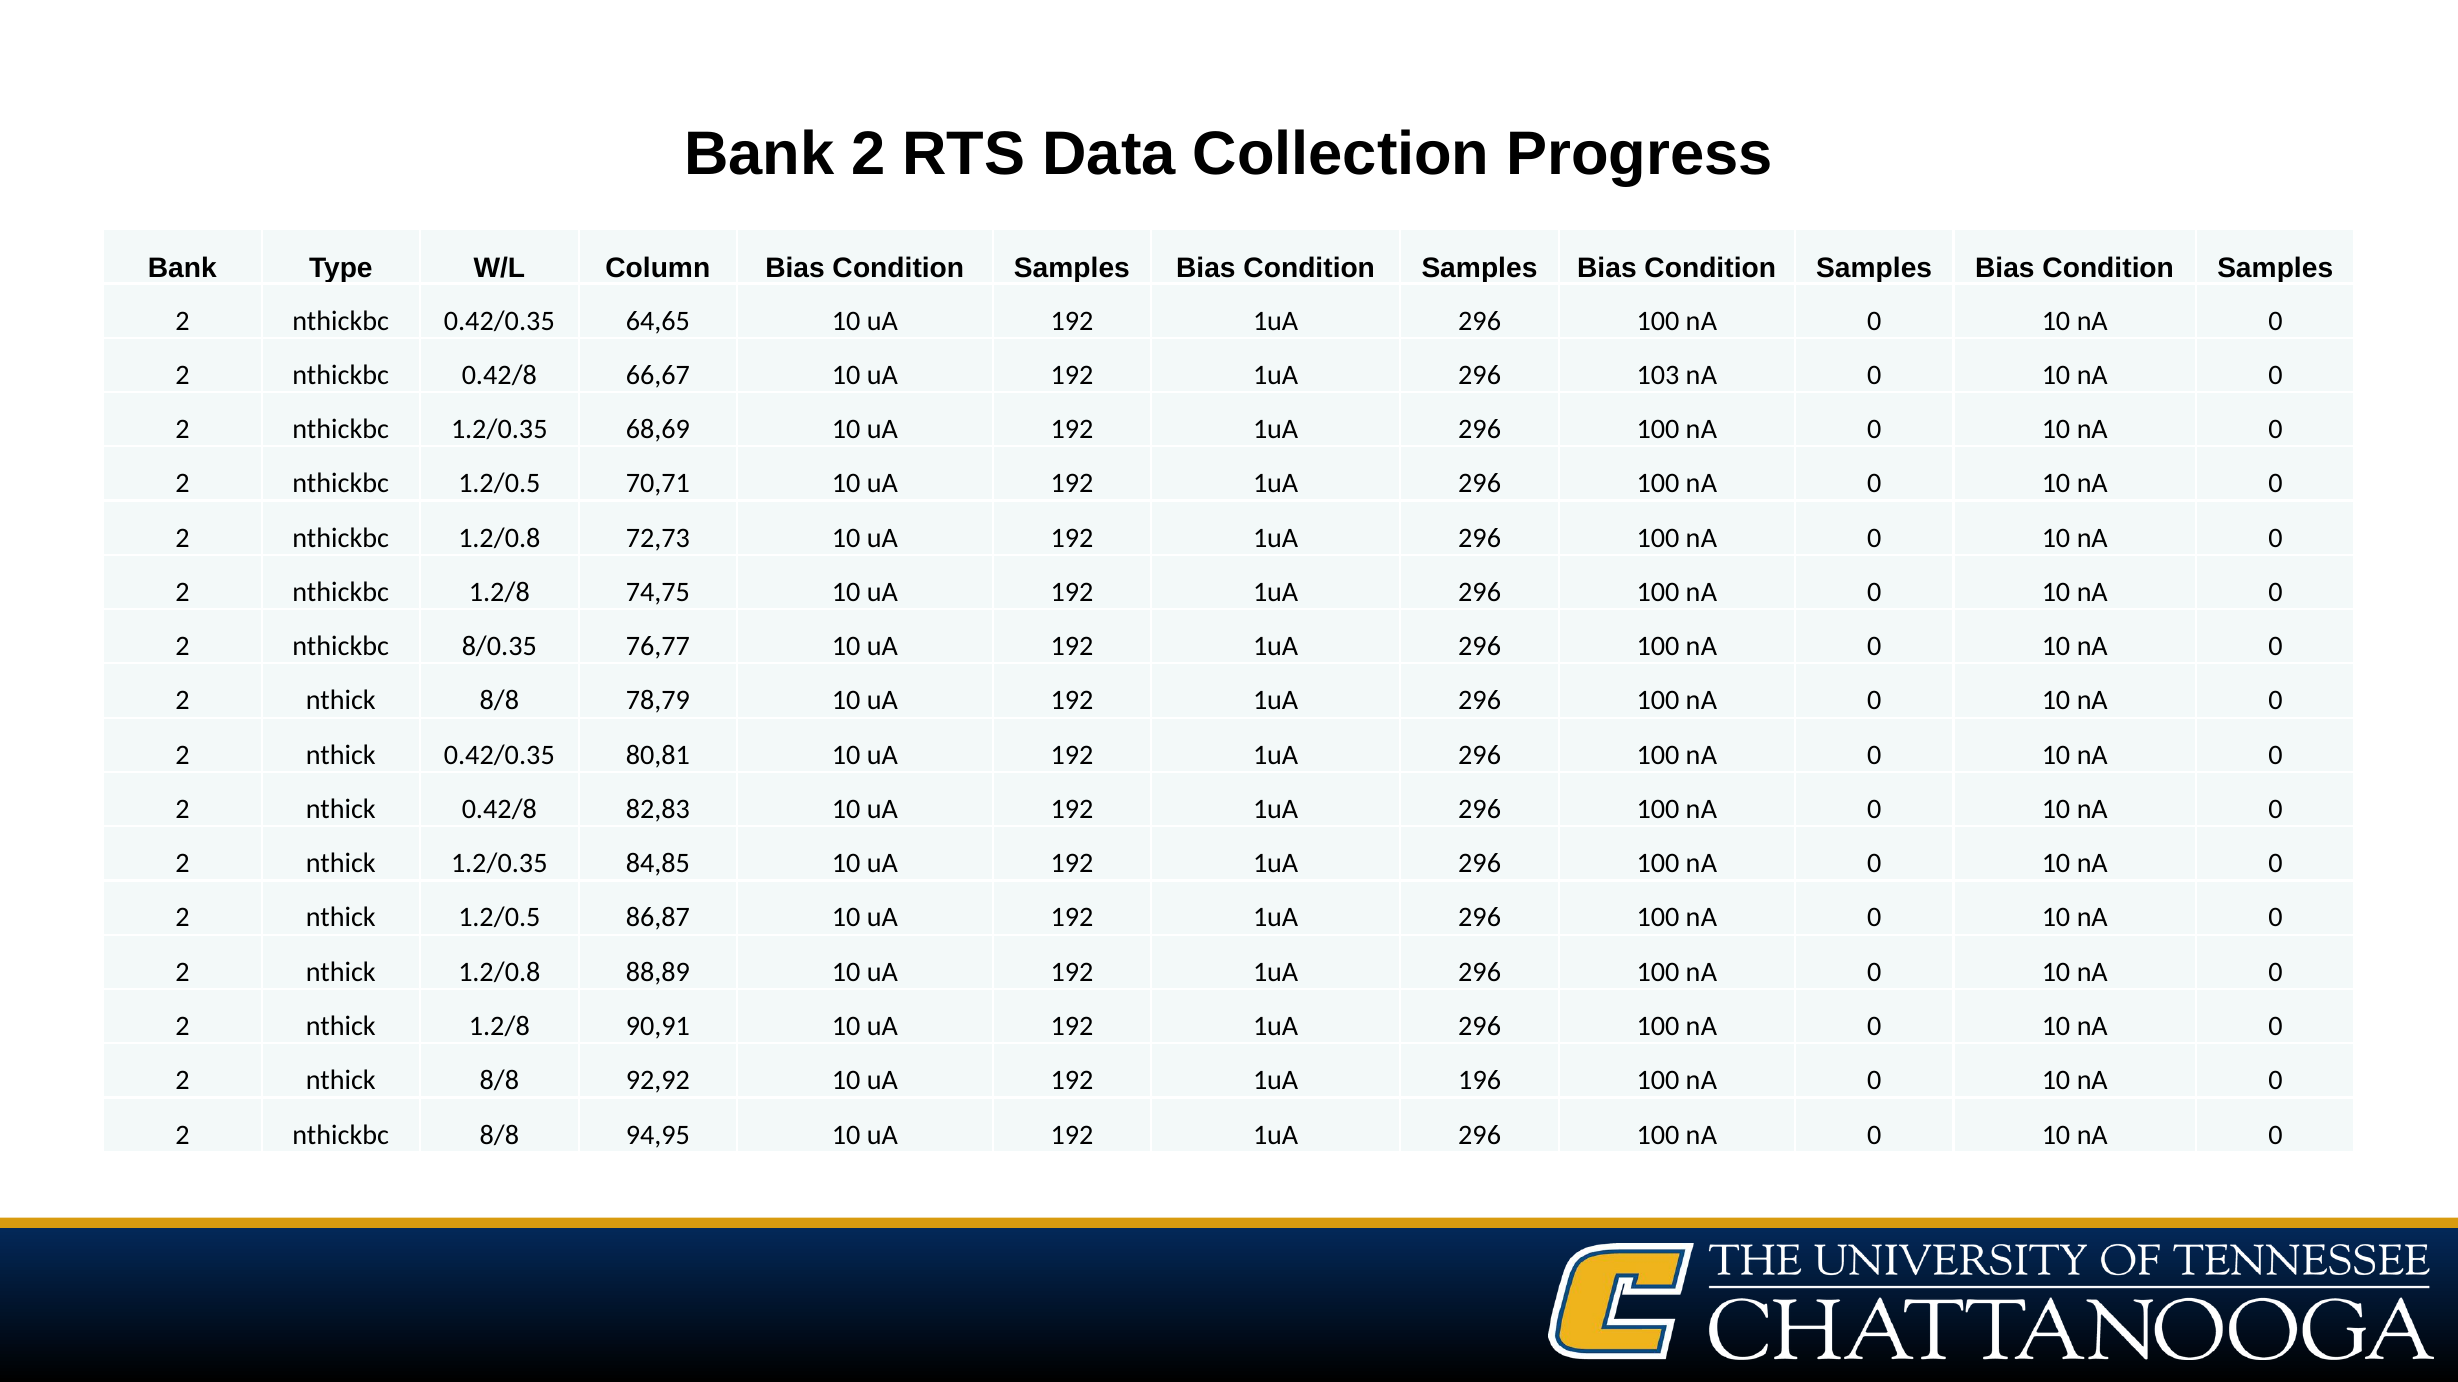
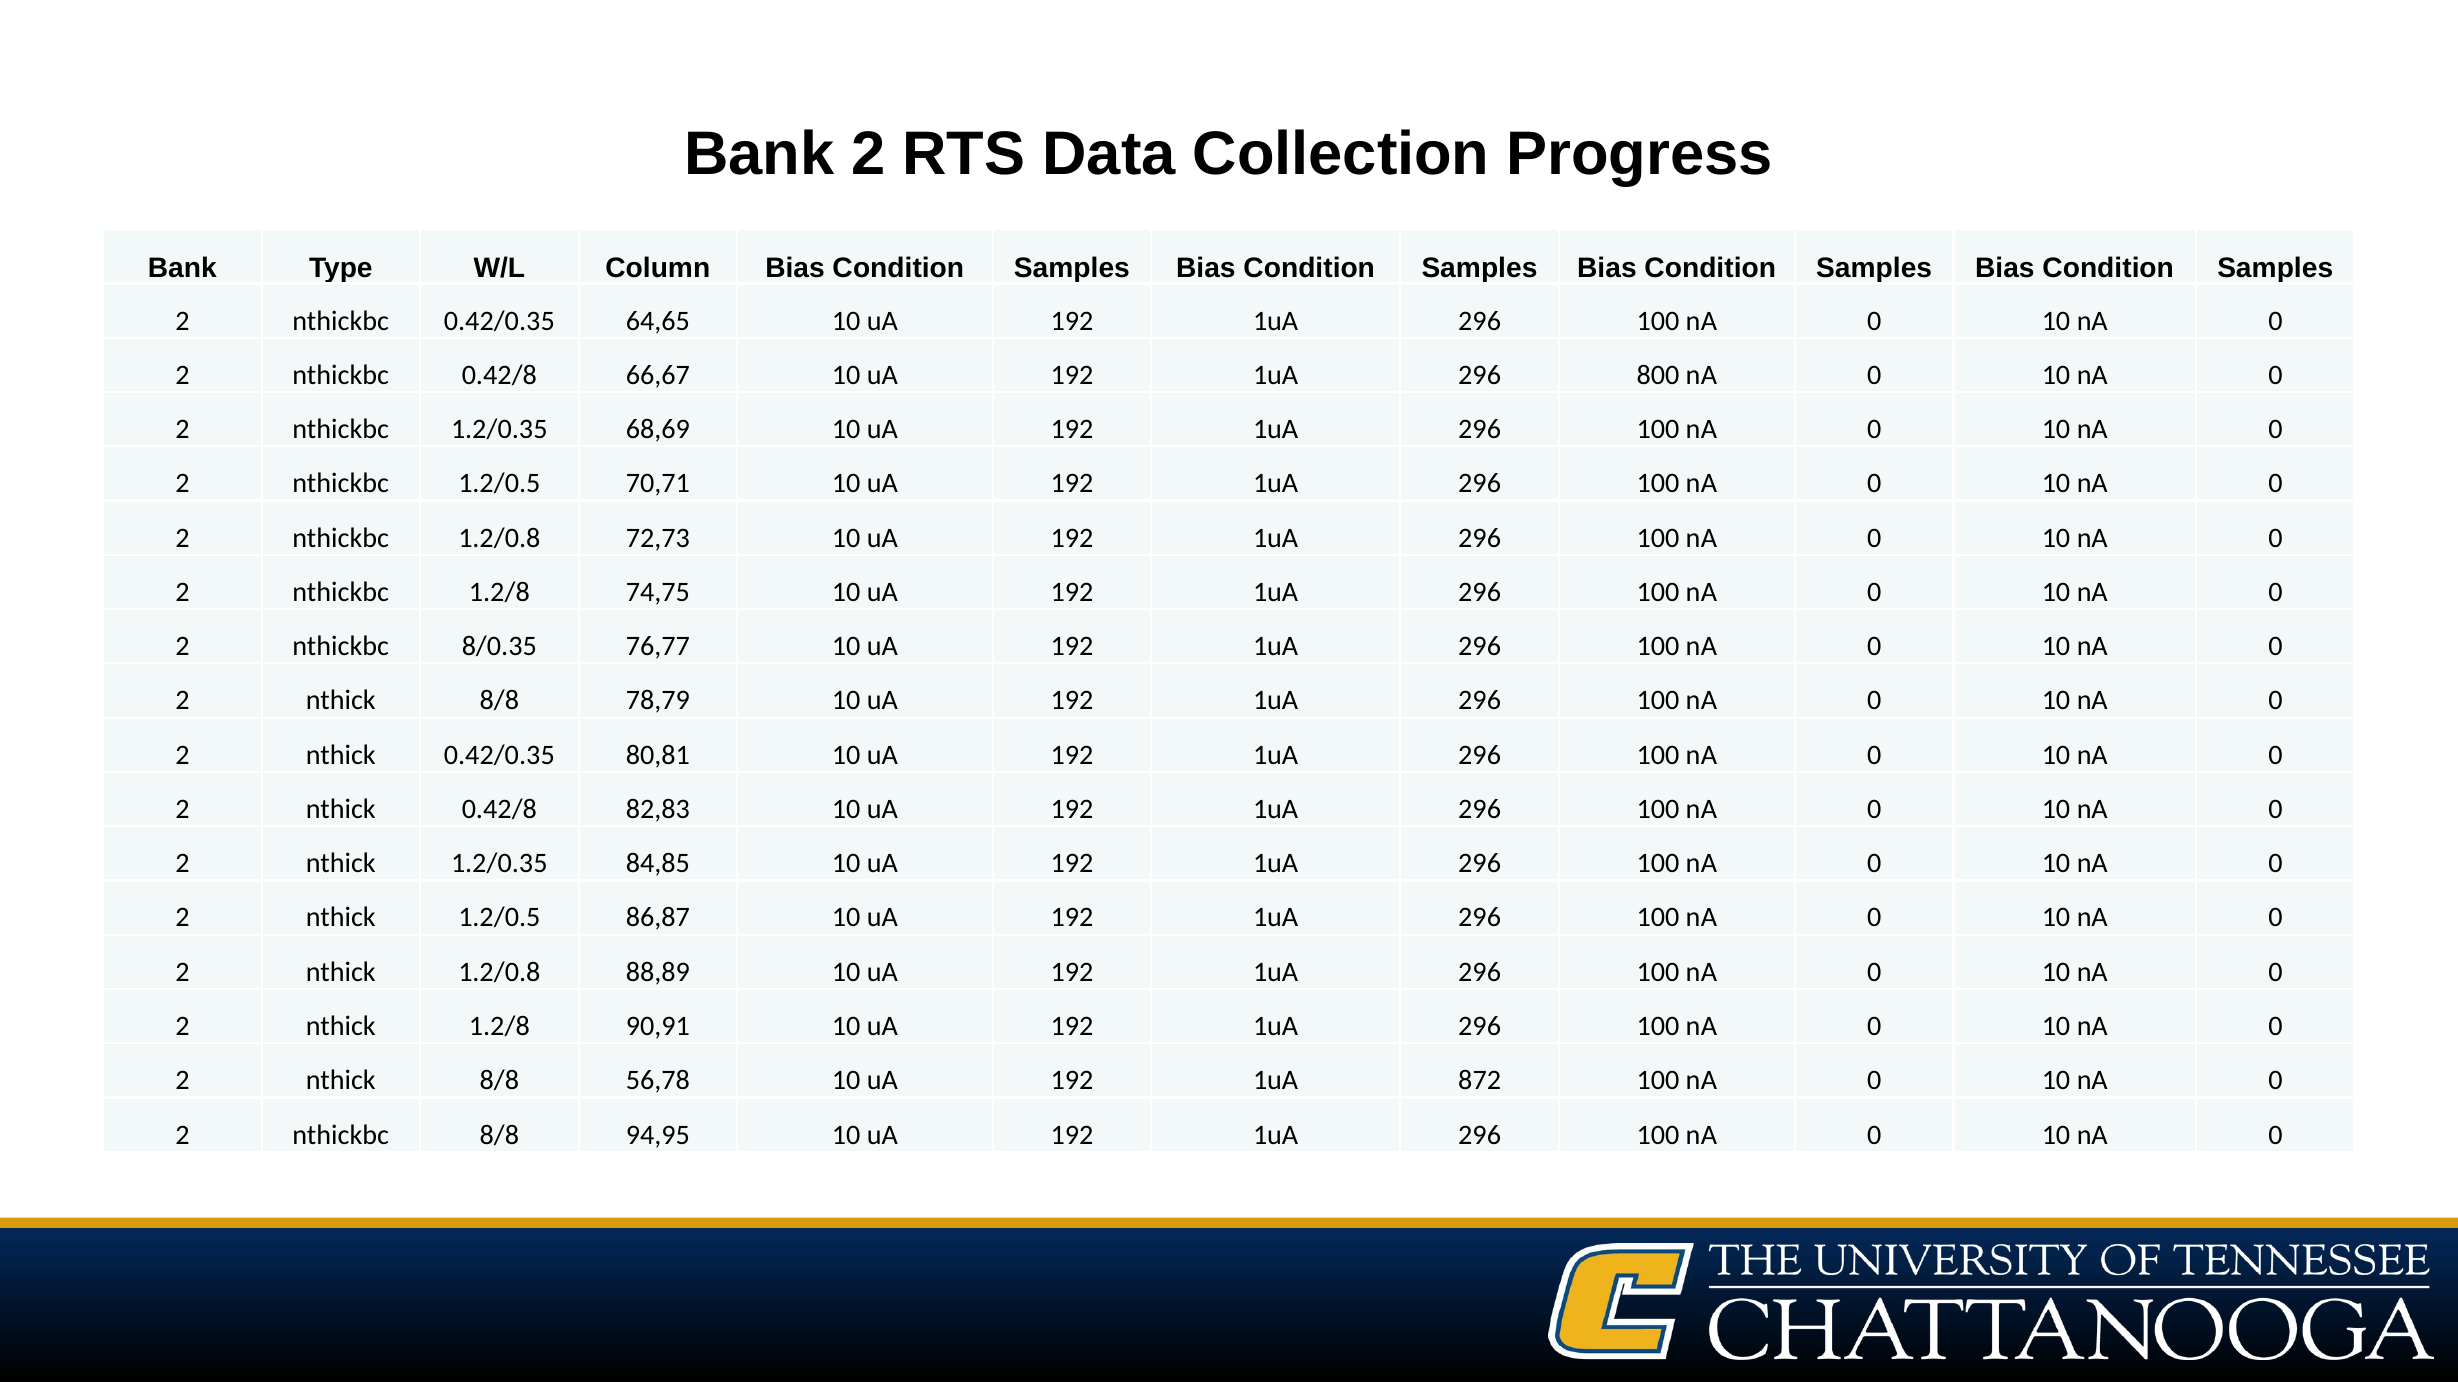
103: 103 -> 800
92,92: 92,92 -> 56,78
196: 196 -> 872
